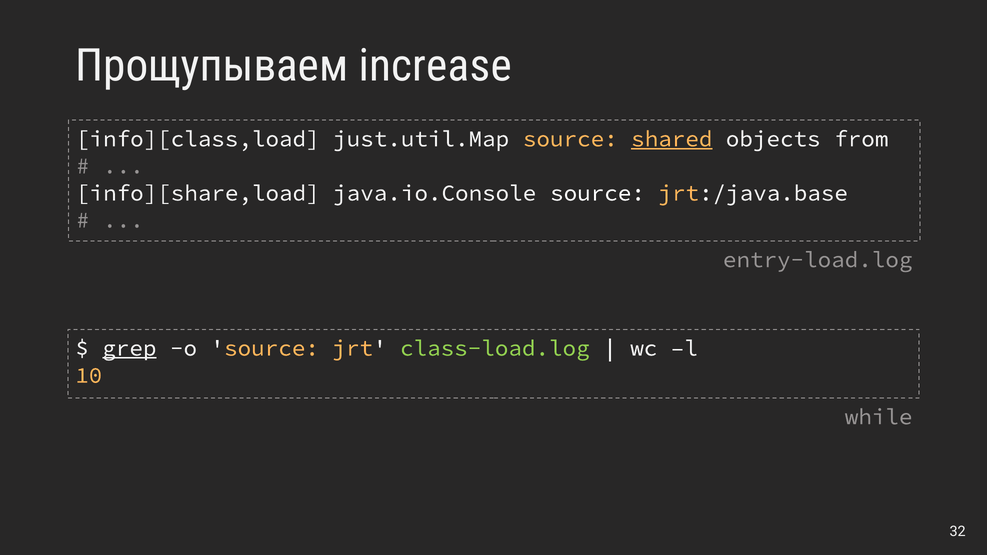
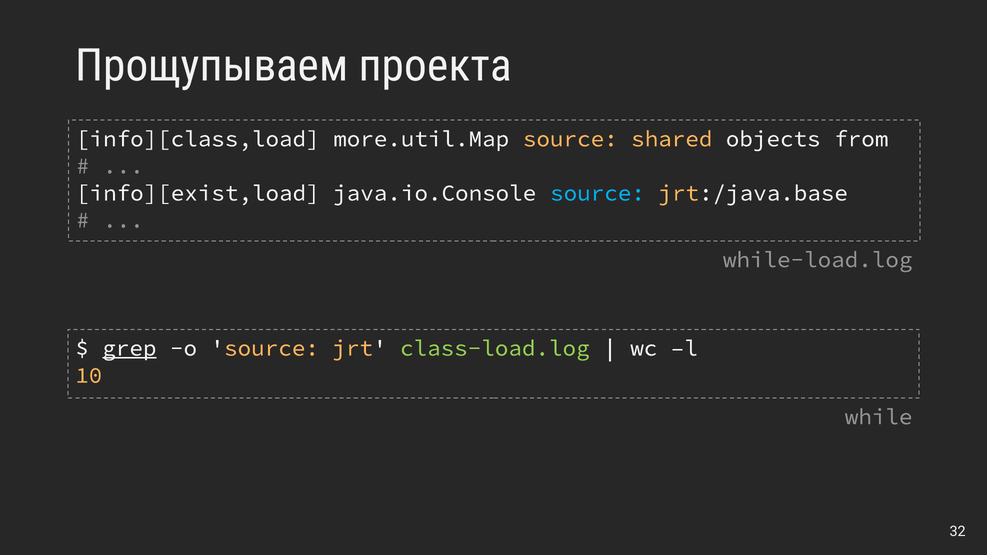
increase: increase -> проекта
just.util.Map: just.util.Map -> more.util.Map
shared underline: present -> none
info][share,load: info][share,load -> info][exist,load
source at (598, 193) colour: white -> light blue
entry-load.log: entry-load.log -> while-load.log
